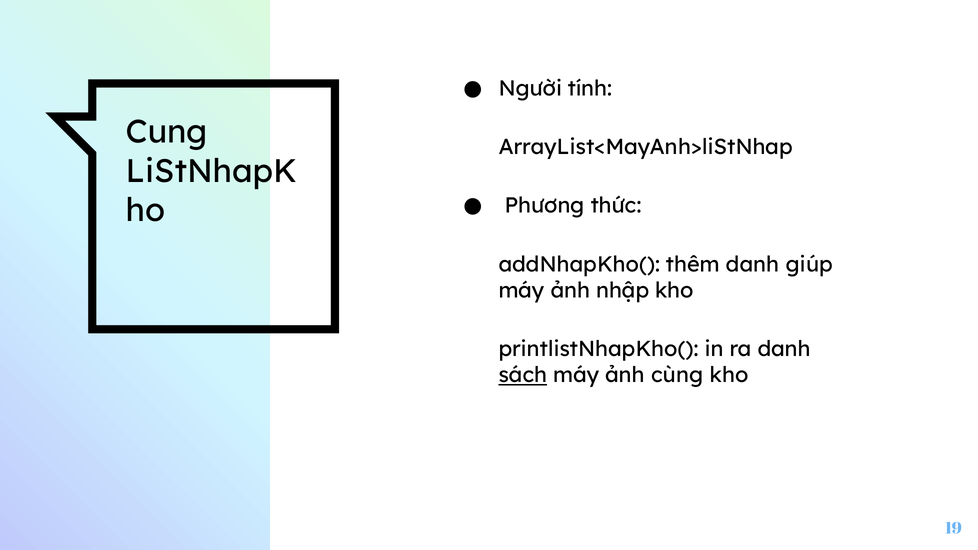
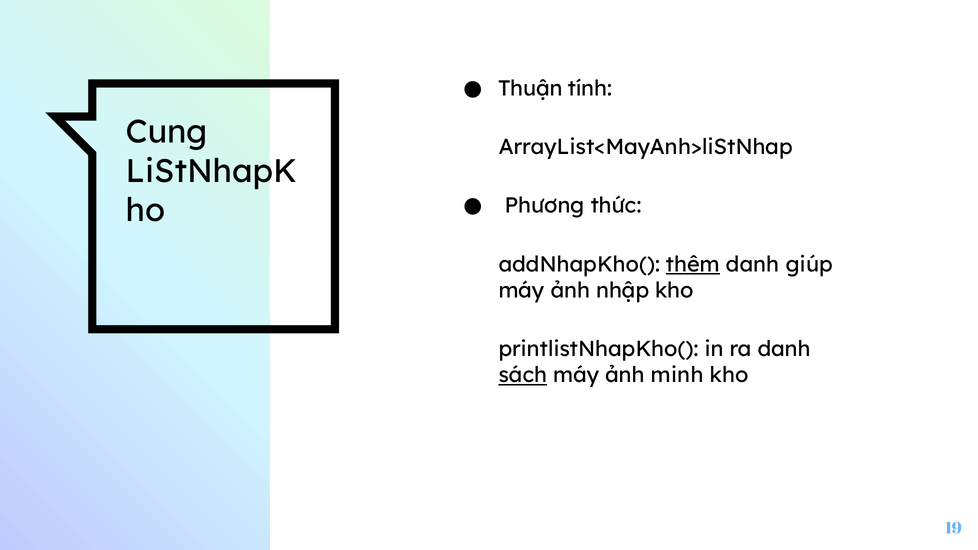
Người: Người -> Thuận
thêm underline: none -> present
cùng: cùng -> minh
